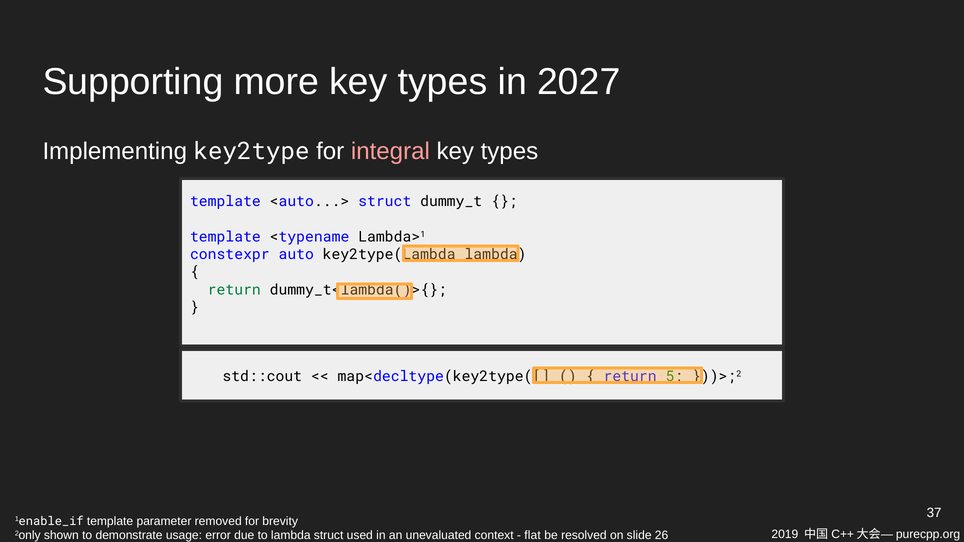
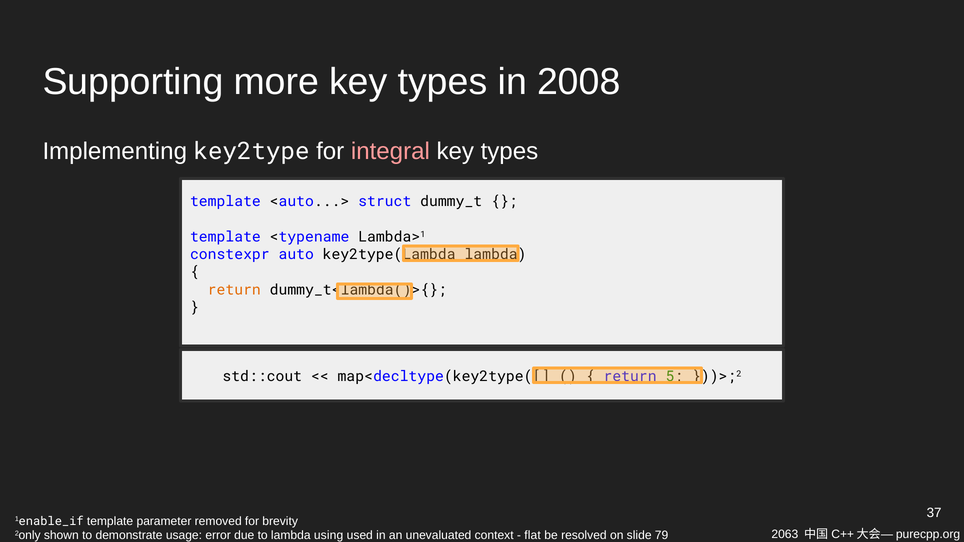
2027: 2027 -> 2008
return at (234, 290) colour: green -> orange
2019: 2019 -> 2063
lambda struct: struct -> using
26: 26 -> 79
